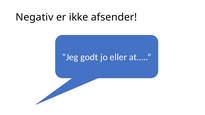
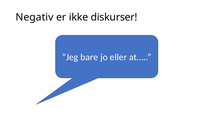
afsender: afsender -> diskurser
godt: godt -> bare
